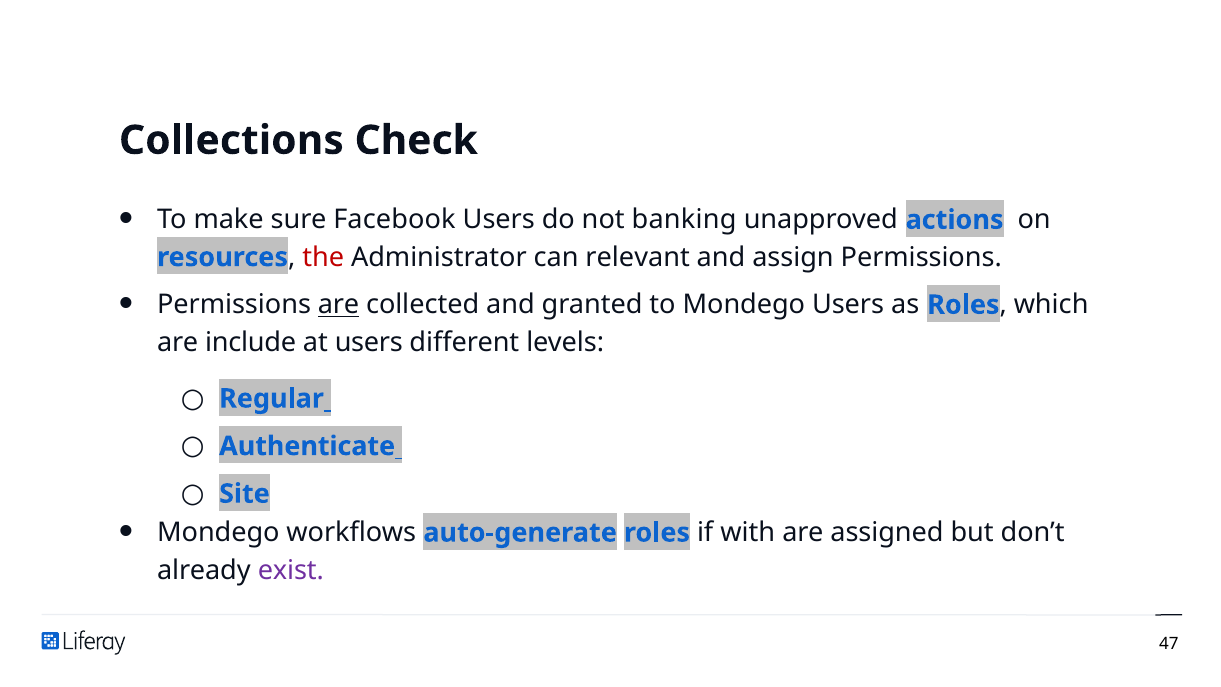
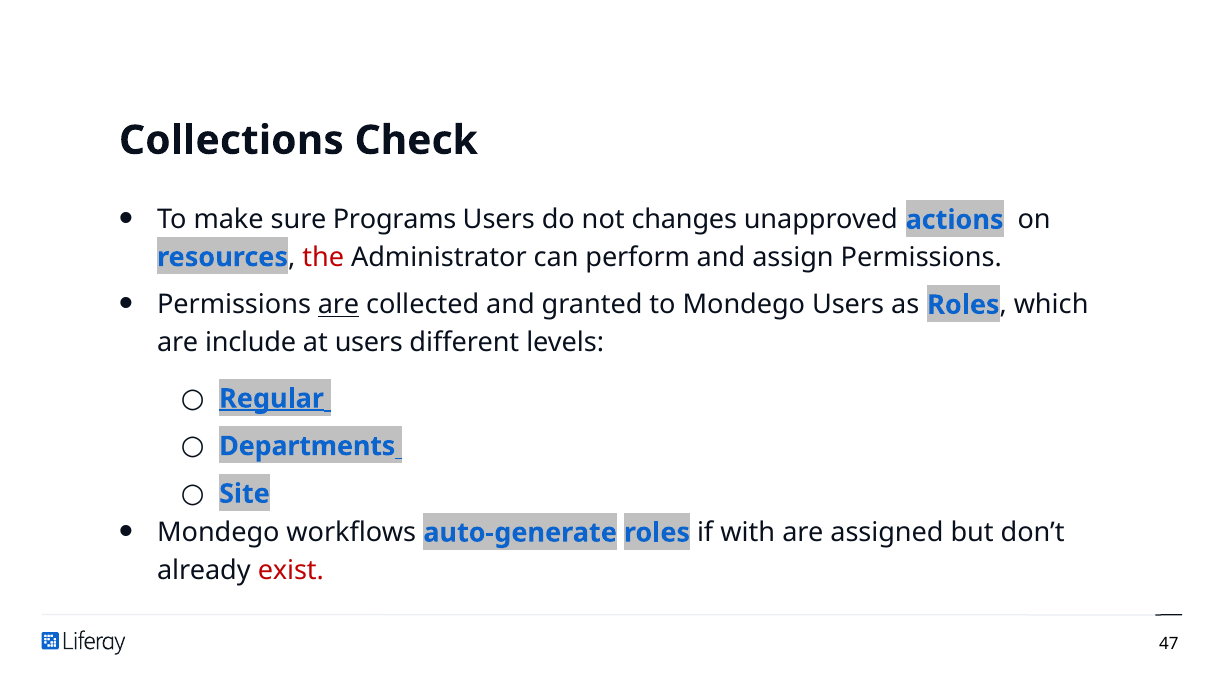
Facebook: Facebook -> Programs
banking: banking -> changes
relevant: relevant -> perform
Regular underline: none -> present
Authenticate: Authenticate -> Departments
exist colour: purple -> red
